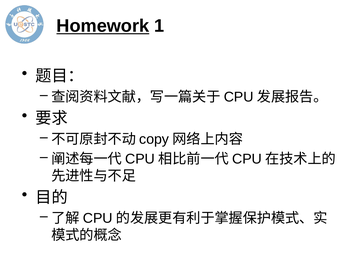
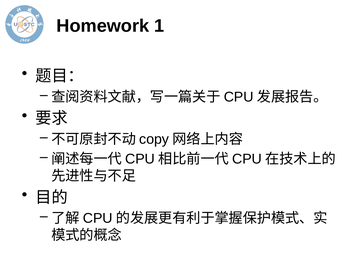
Homework underline: present -> none
